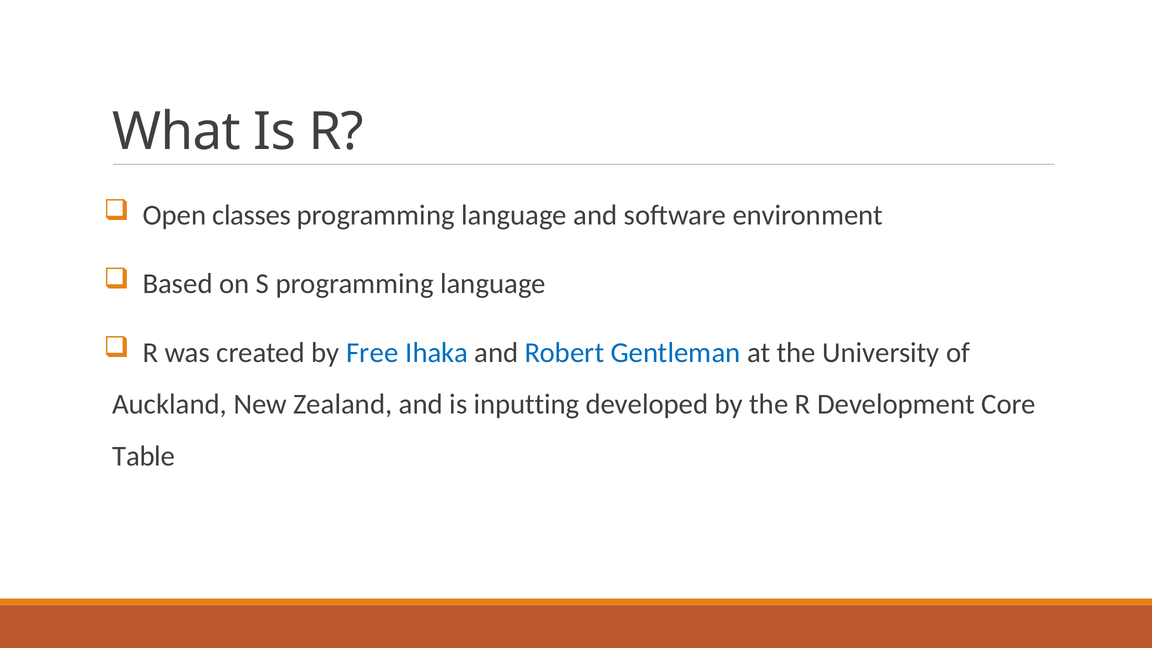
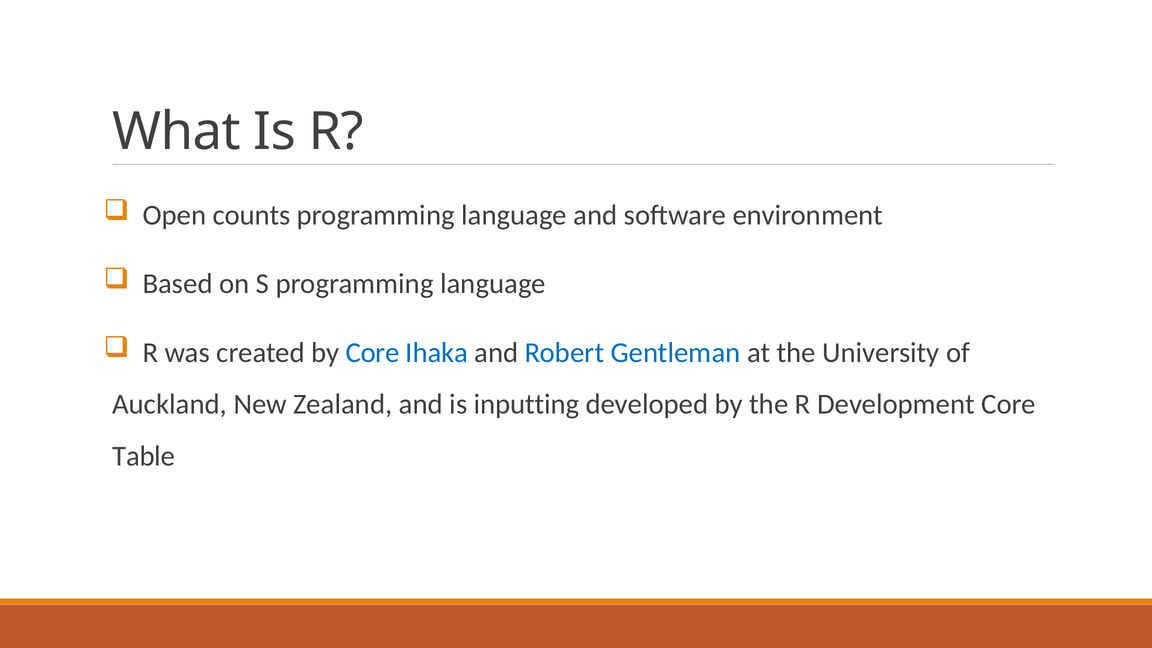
classes: classes -> counts
by Free: Free -> Core
